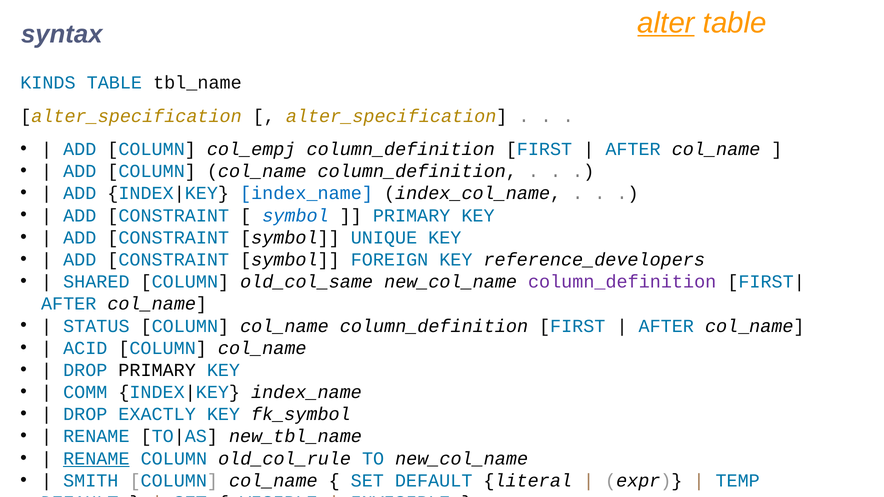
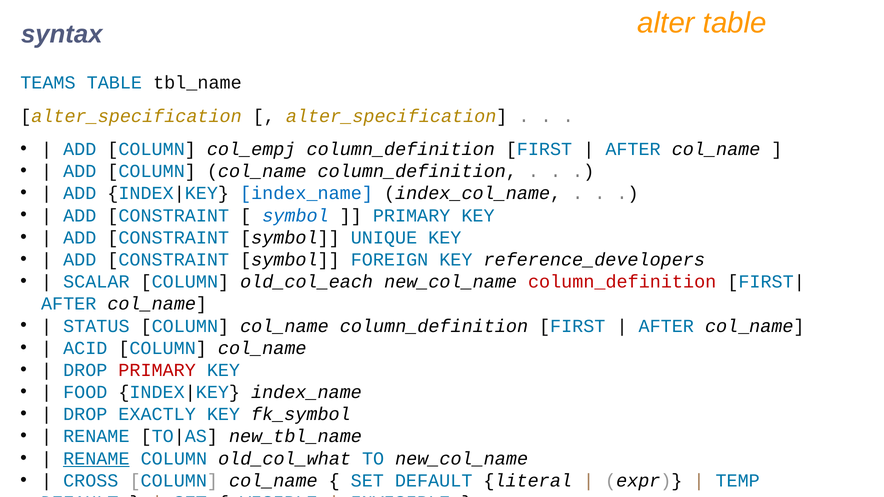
alter underline: present -> none
KINDS: KINDS -> TEAMS
SHARED: SHARED -> SCALAR
old_col_same: old_col_same -> old_col_each
column_definition at (622, 282) colour: purple -> red
PRIMARY at (157, 370) colour: black -> red
COMM: COMM -> FOOD
old_col_rule: old_col_rule -> old_col_what
SMITH: SMITH -> CROSS
